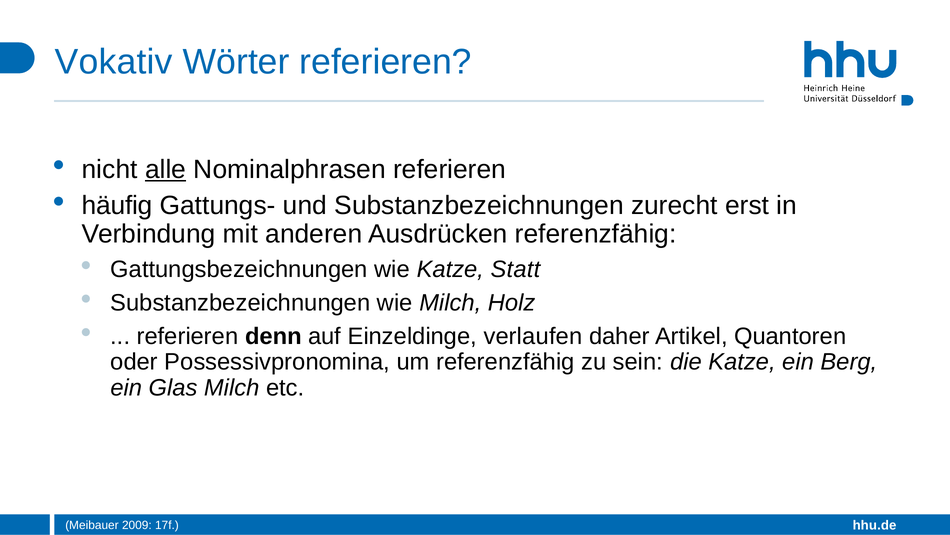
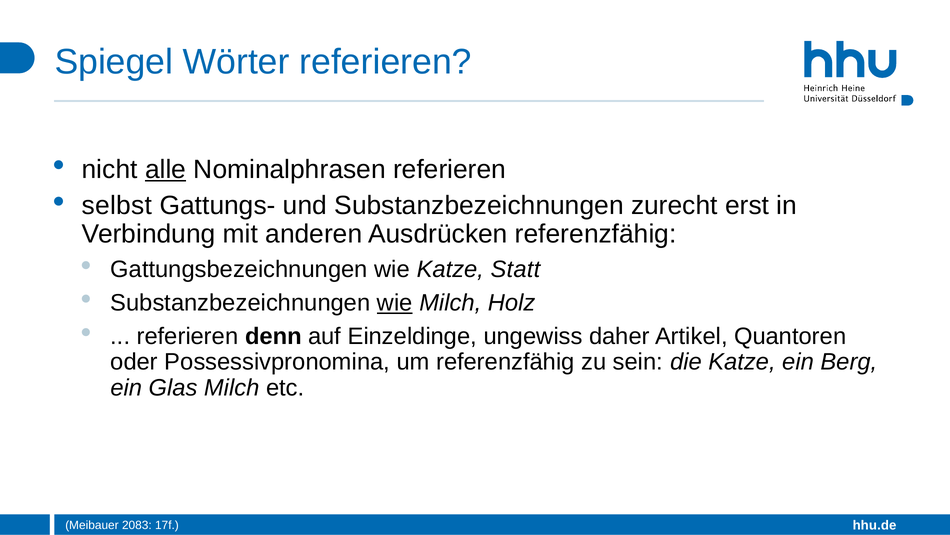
Vokativ: Vokativ -> Spiegel
häufig: häufig -> selbst
wie at (395, 303) underline: none -> present
verlaufen: verlaufen -> ungewiss
2009: 2009 -> 2083
